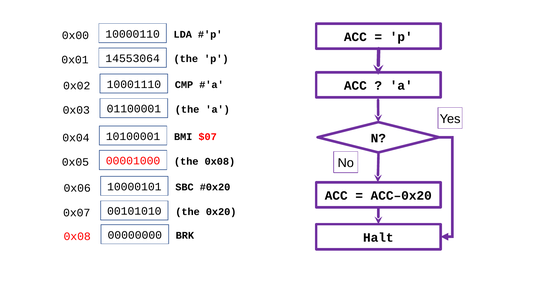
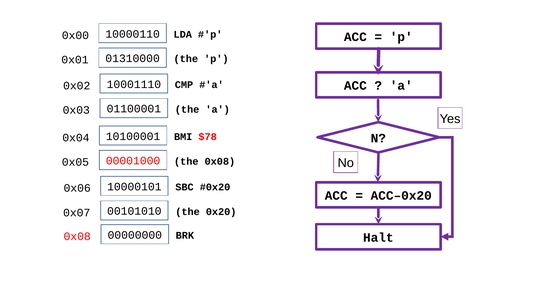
14553064: 14553064 -> 01310000
$07: $07 -> $78
